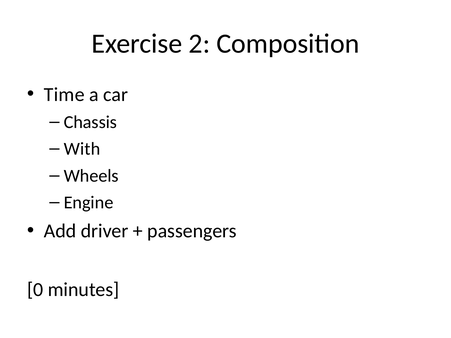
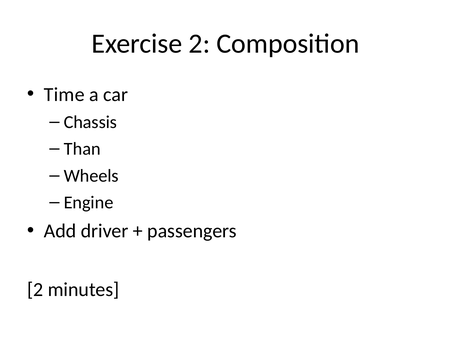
With: With -> Than
0 at (35, 290): 0 -> 2
